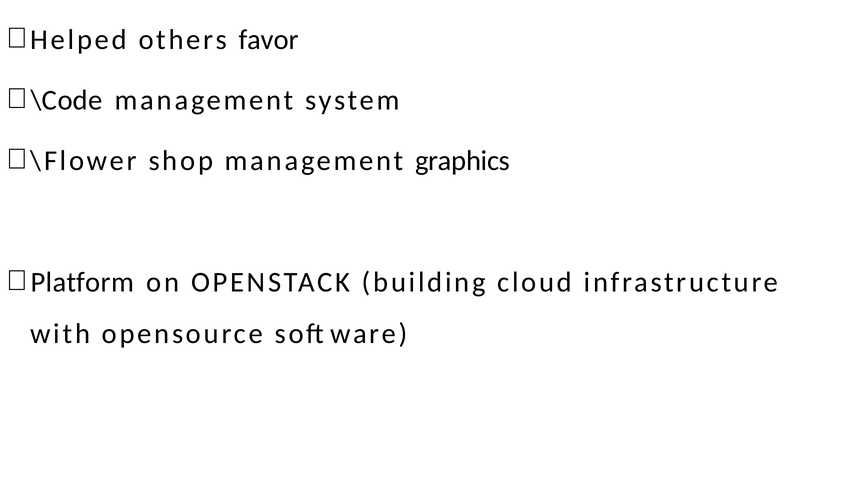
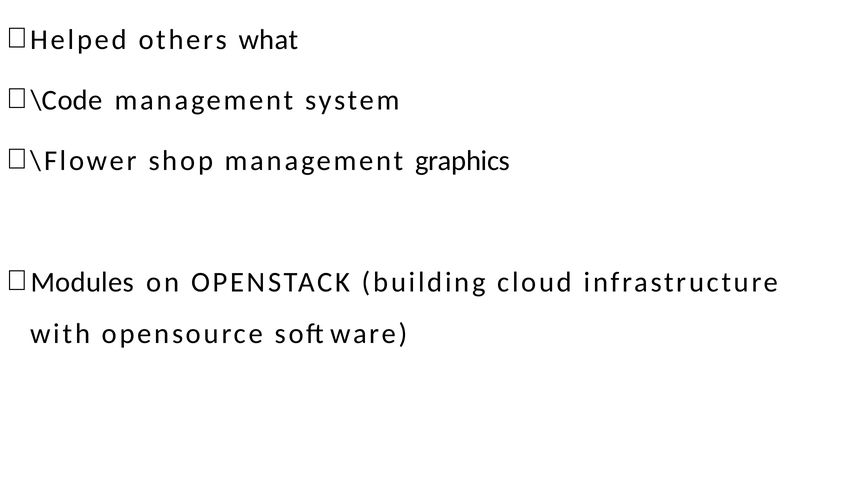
favor: favor -> what
Platform: Platform -> Modules
